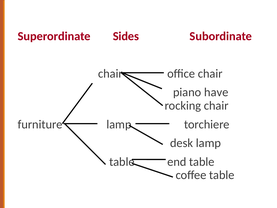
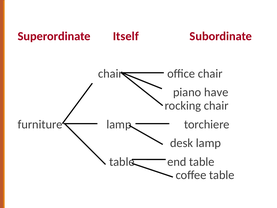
Sides: Sides -> Itself
